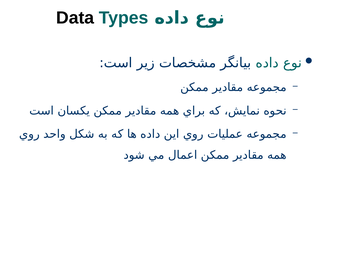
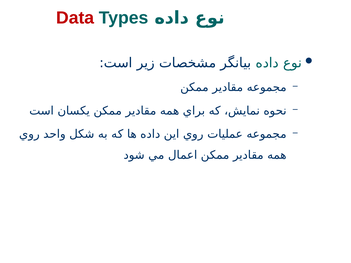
Data colour: black -> red
